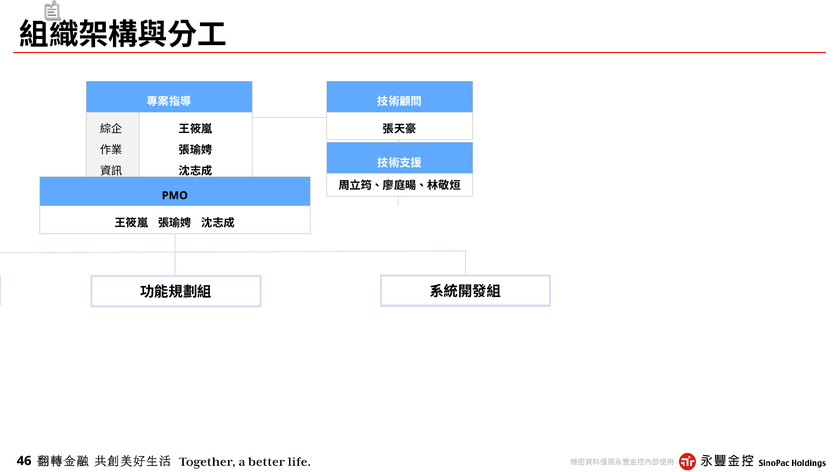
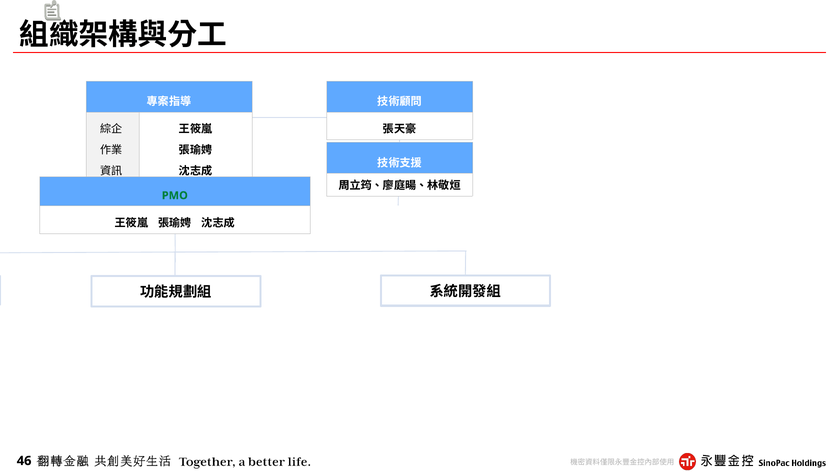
PMO colour: black -> green
